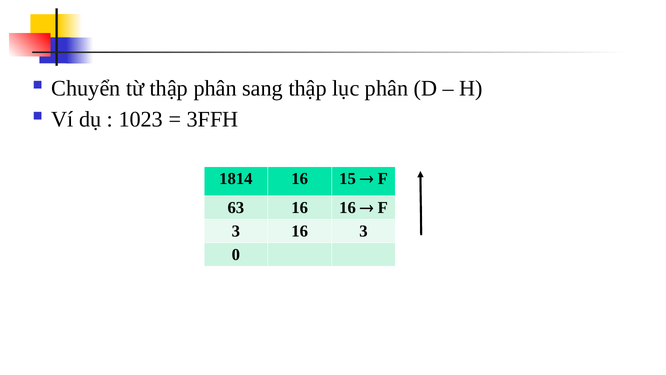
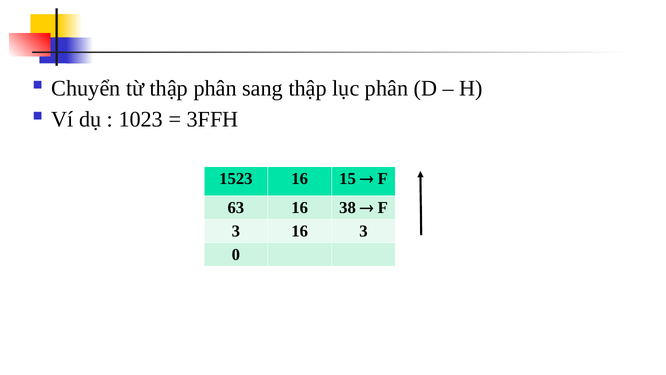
1814: 1814 -> 1523
16 16: 16 -> 38
